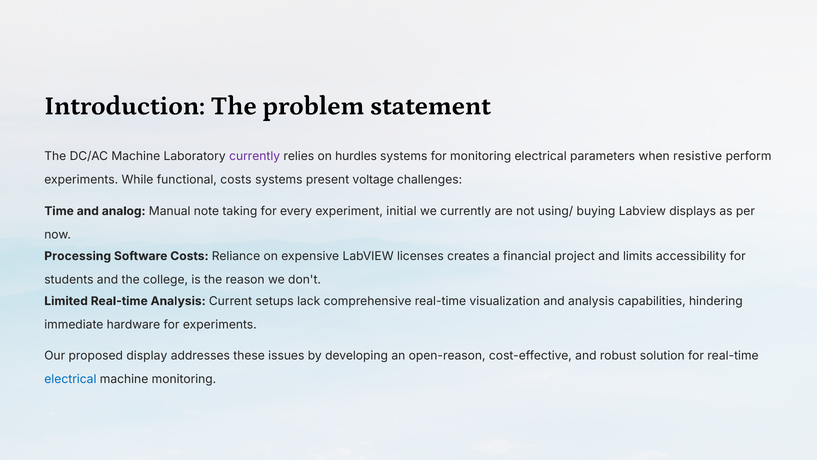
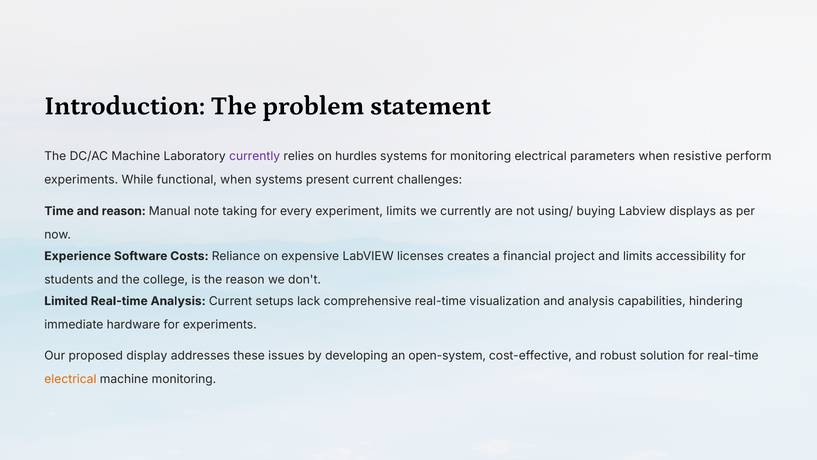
functional costs: costs -> when
present voltage: voltage -> current
and analog: analog -> reason
experiment initial: initial -> limits
Processing: Processing -> Experience
open-reason: open-reason -> open-system
electrical at (70, 379) colour: blue -> orange
